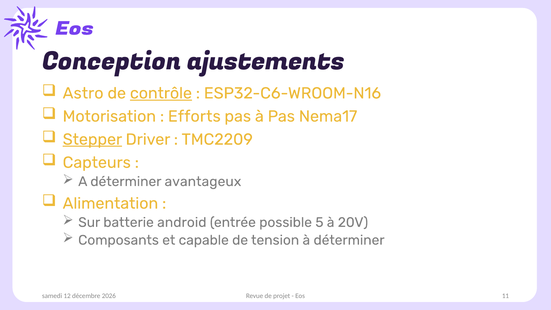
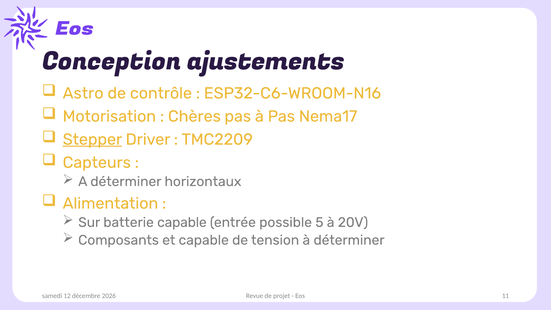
contrôle underline: present -> none
Efforts: Efforts -> Chères
avantageux: avantageux -> horizontaux
batterie android: android -> capable
